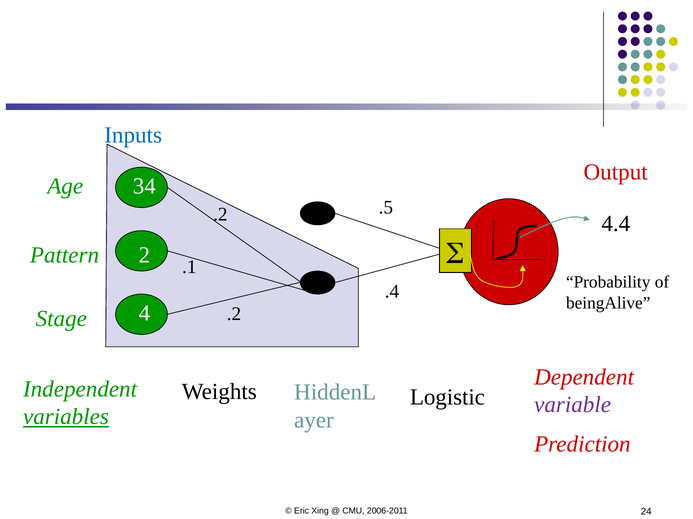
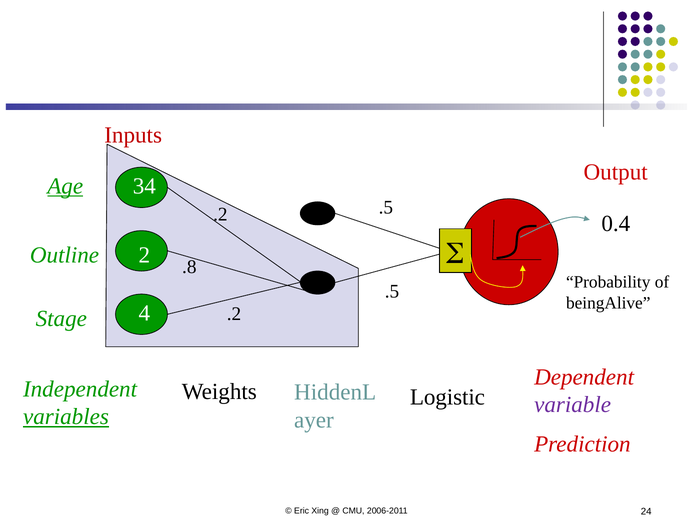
Inputs colour: blue -> red
Age underline: none -> present
4.4: 4.4 -> 0.4
Pattern: Pattern -> Outline
.1: .1 -> .8
.4 at (392, 292): .4 -> .5
